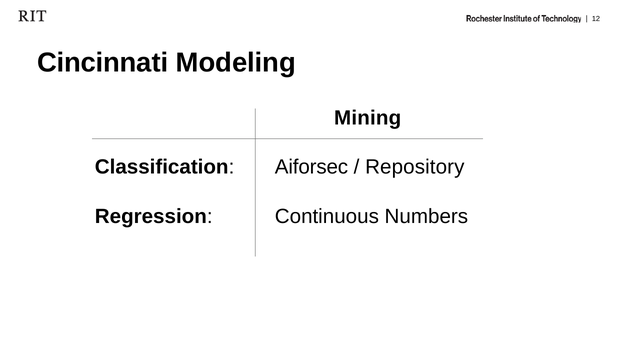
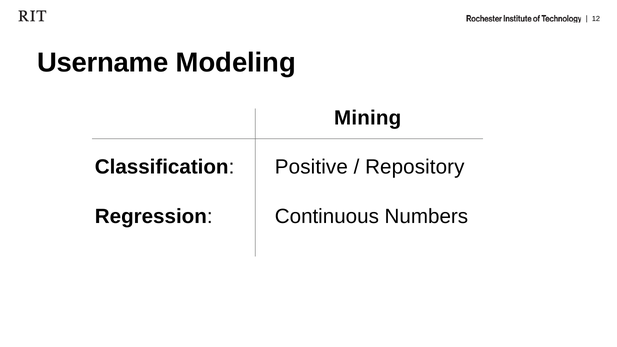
Cincinnati: Cincinnati -> Username
Aiforsec: Aiforsec -> Positive
